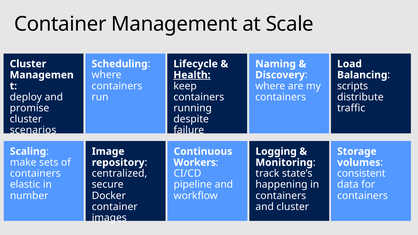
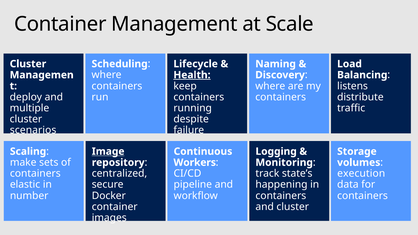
scripts: scripts -> listens
promise: promise -> multiple
Image underline: none -> present
consistent: consistent -> execution
